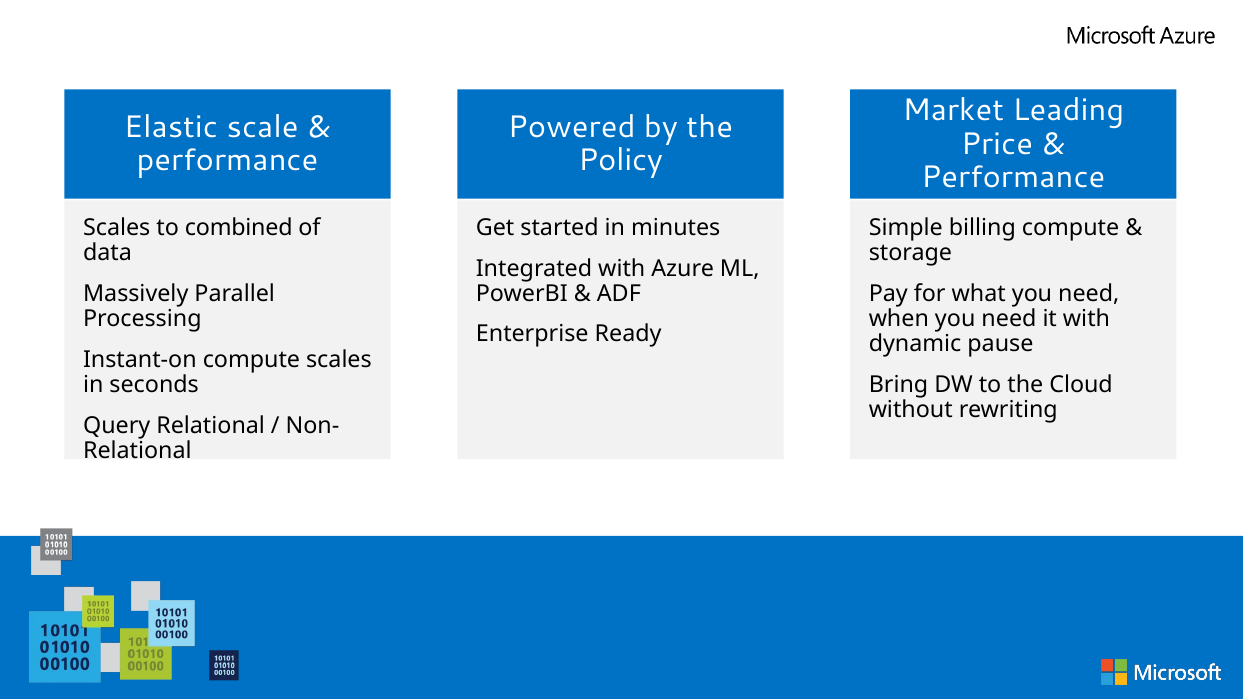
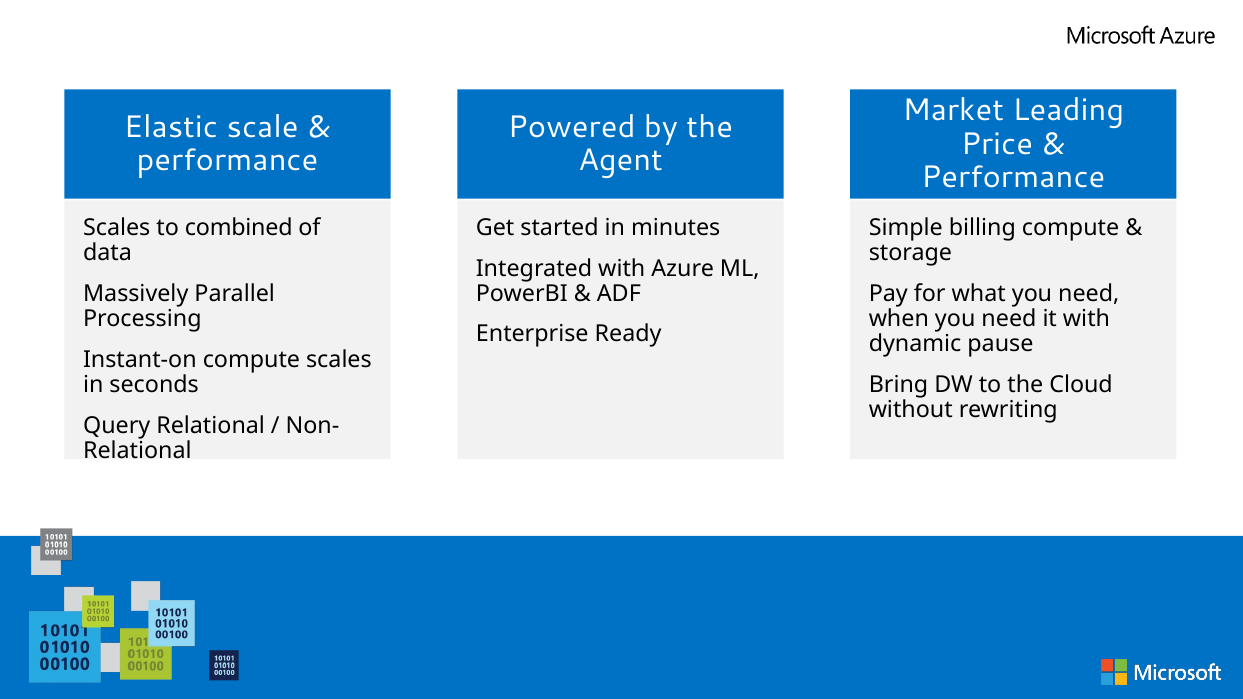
Policy: Policy -> Agent
